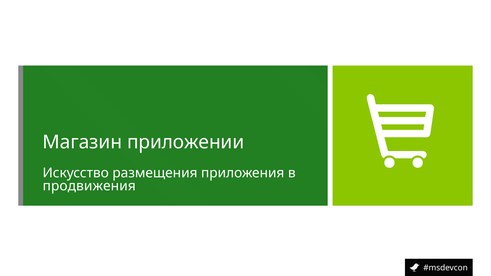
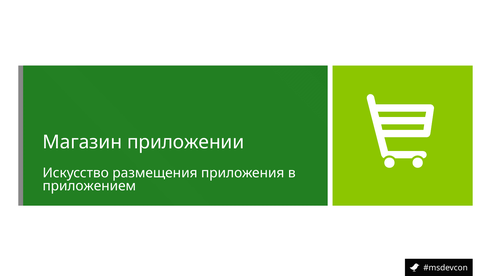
продвижения: продвижения -> приложением
